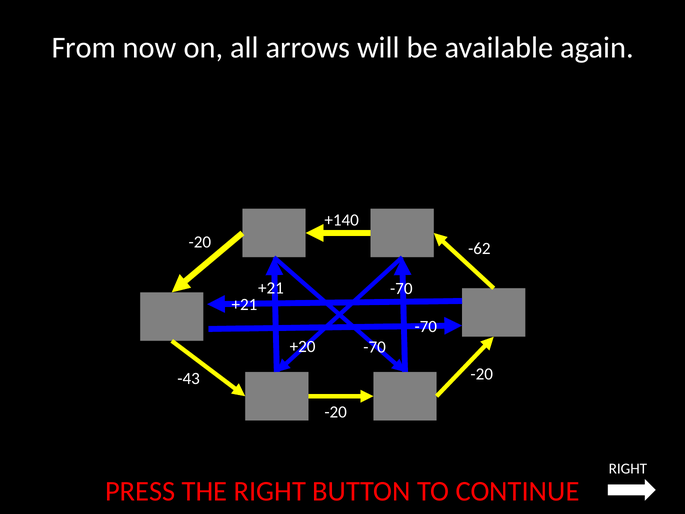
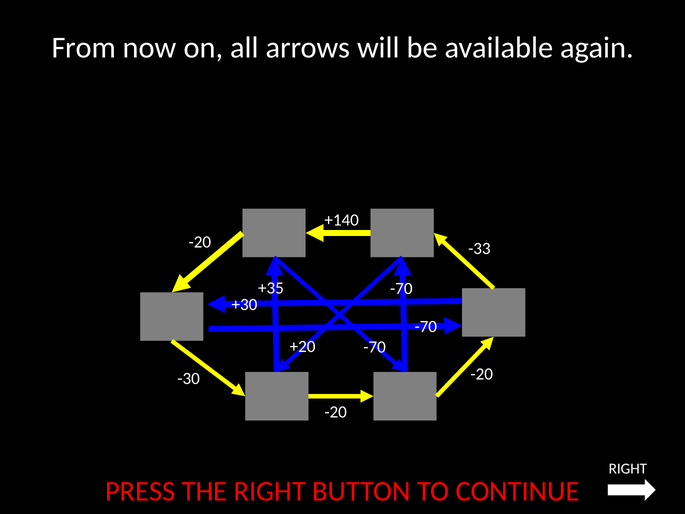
-62: -62 -> -33
+21 at (271, 288): +21 -> +35
+21 at (245, 304): +21 -> +30
-43: -43 -> -30
